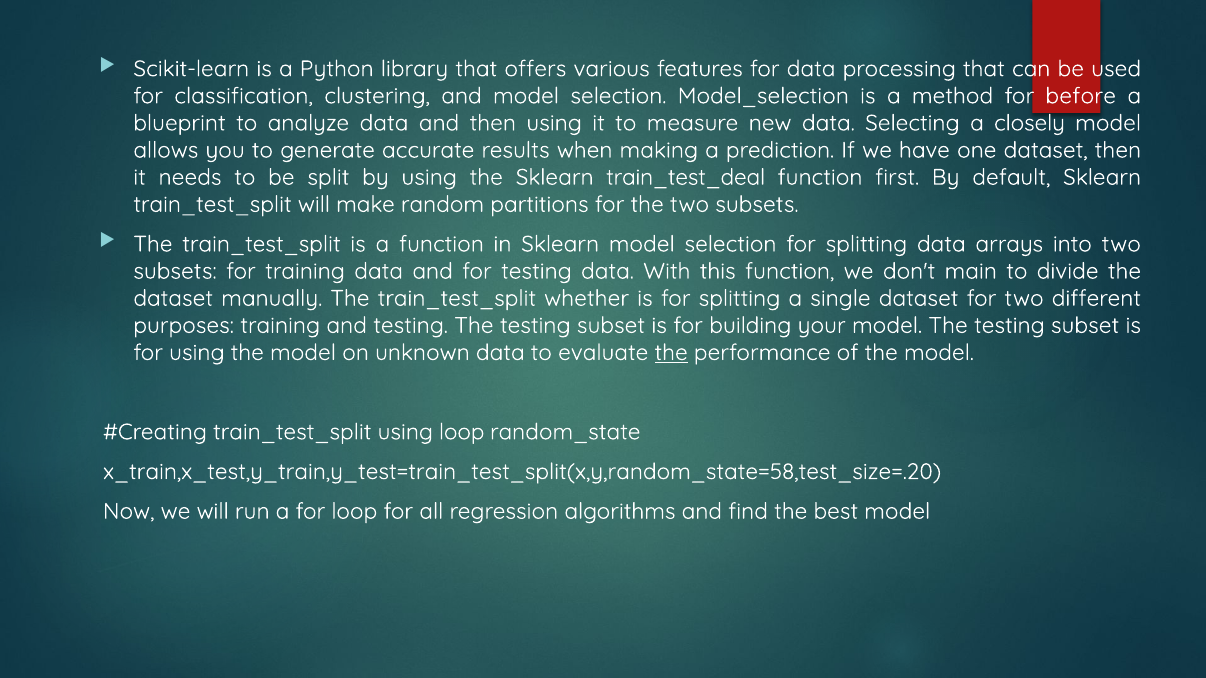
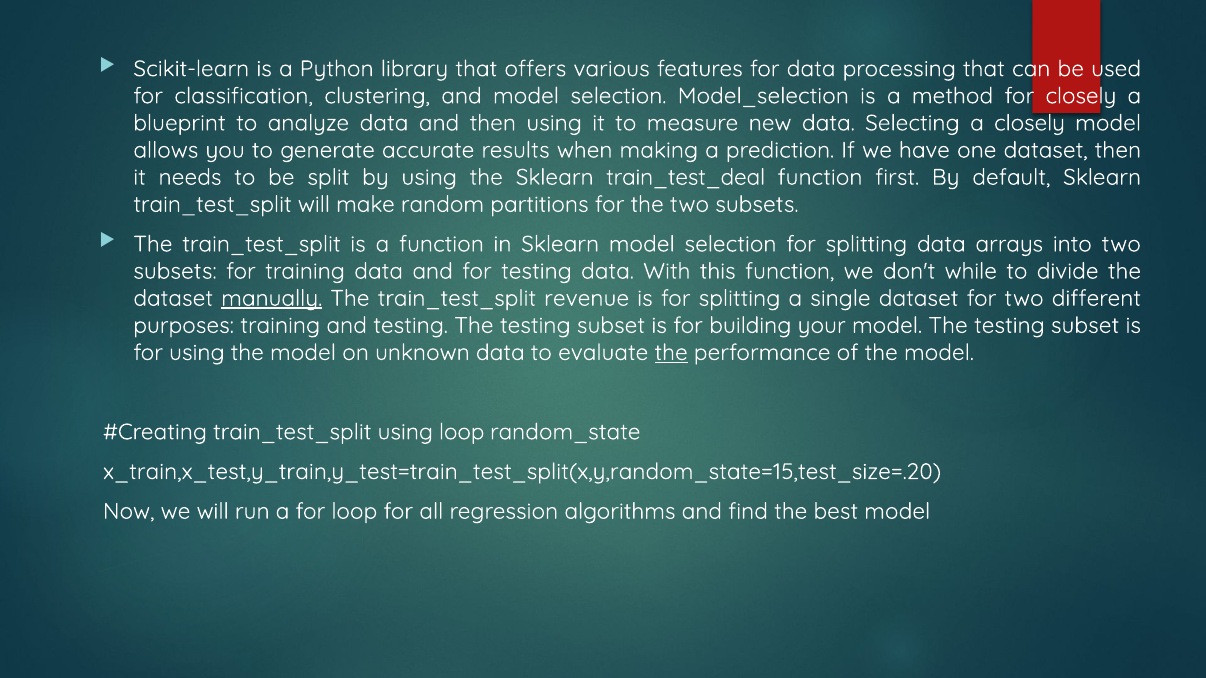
for before: before -> closely
main: main -> while
manually underline: none -> present
whether: whether -> revenue
x_train,x_test,y_train,y_test=train_test_split(x,y,random_state=58,test_size=.20: x_train,x_test,y_train,y_test=train_test_split(x,y,random_state=58,test_size=.20 -> x_train,x_test,y_train,y_test=train_test_split(x,y,random_state=15,test_size=.20
